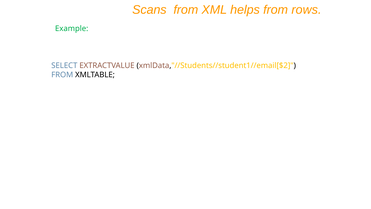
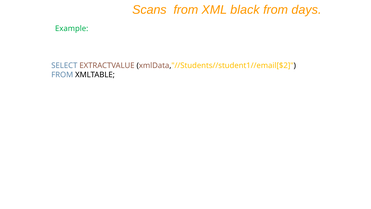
helps: helps -> black
rows: rows -> days
